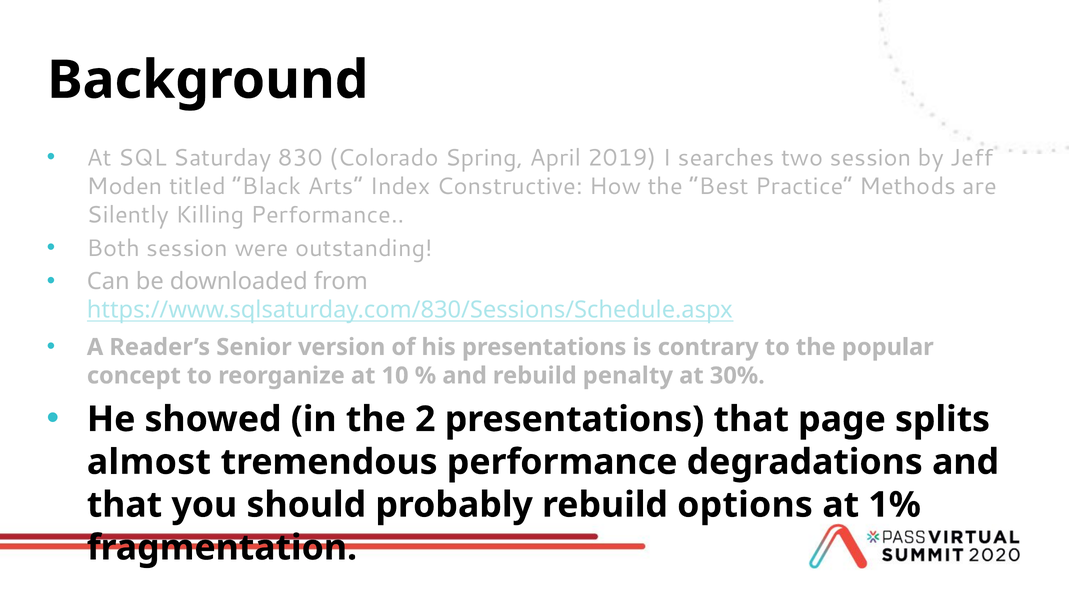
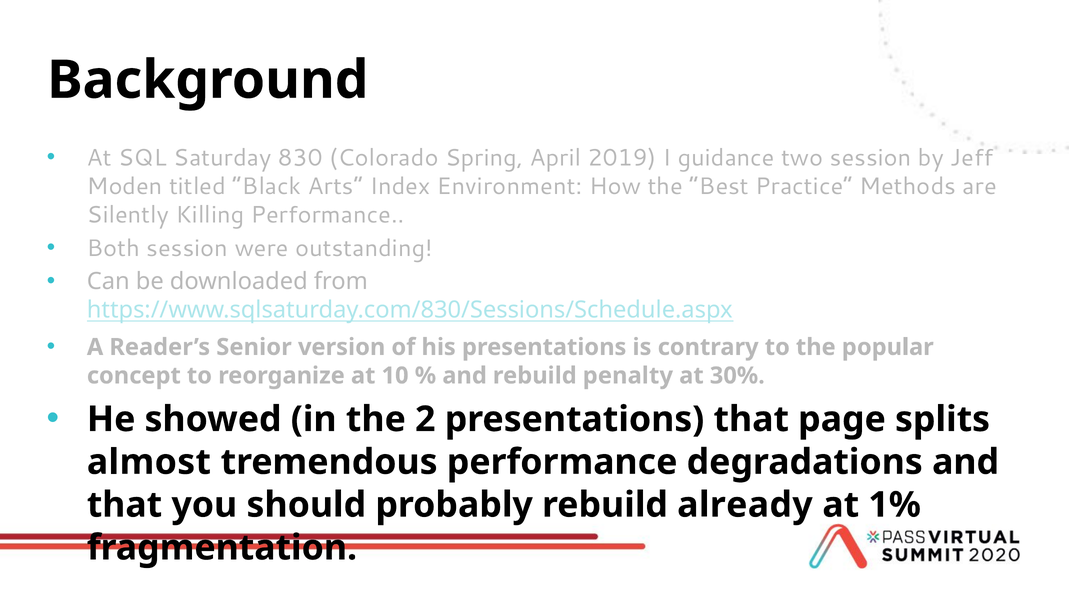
searches: searches -> guidance
Constructive: Constructive -> Environment
options: options -> already
